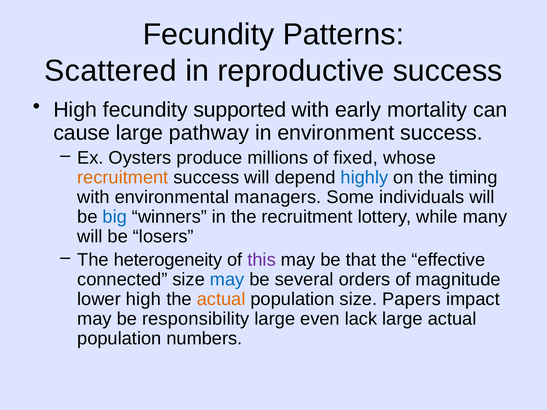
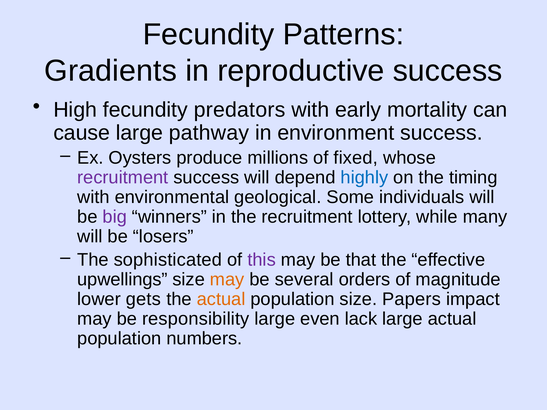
Scattered: Scattered -> Gradients
supported: supported -> predators
recruitment at (123, 177) colour: orange -> purple
managers: managers -> geological
big colour: blue -> purple
heterogeneity: heterogeneity -> sophisticated
connected: connected -> upwellings
may at (227, 280) colour: blue -> orange
lower high: high -> gets
